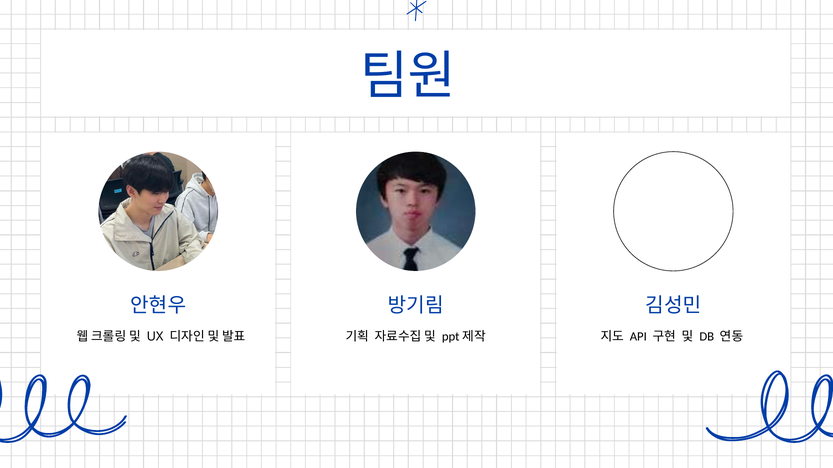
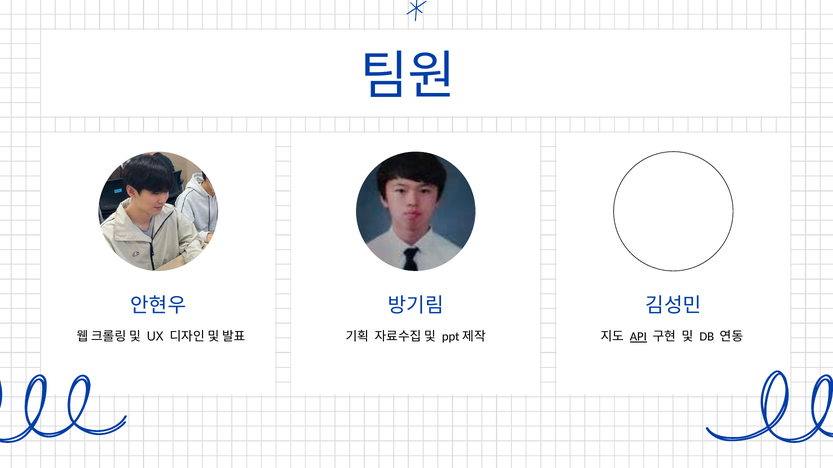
API underline: none -> present
